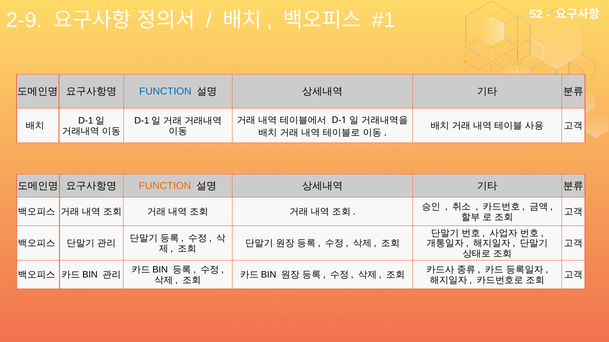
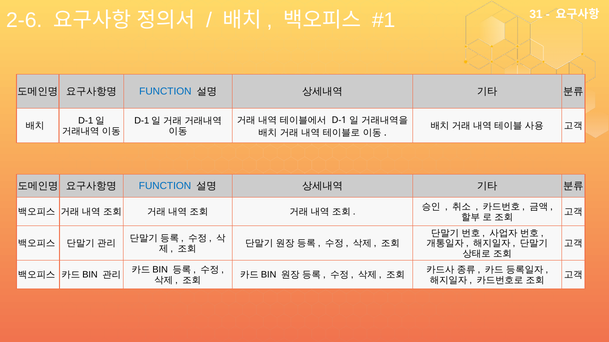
2-9: 2-9 -> 2-6
52: 52 -> 31
FUNCTION at (165, 186) colour: orange -> blue
